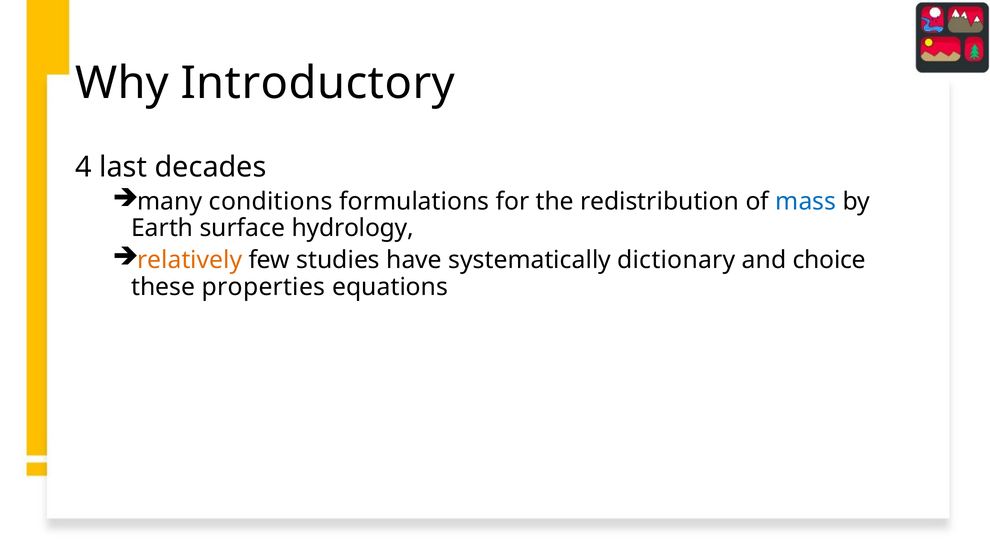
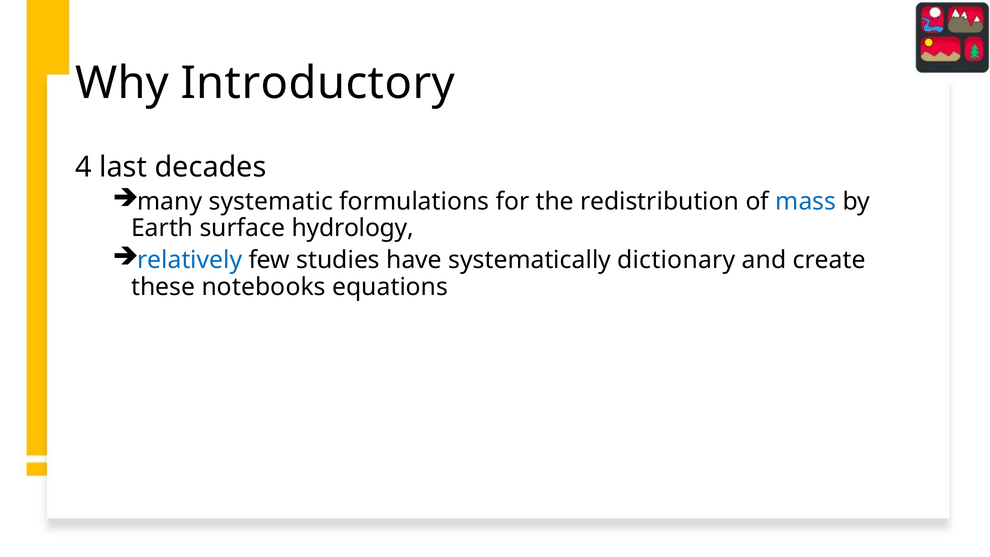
conditions: conditions -> systematic
relatively colour: orange -> blue
choice: choice -> create
properties: properties -> notebooks
